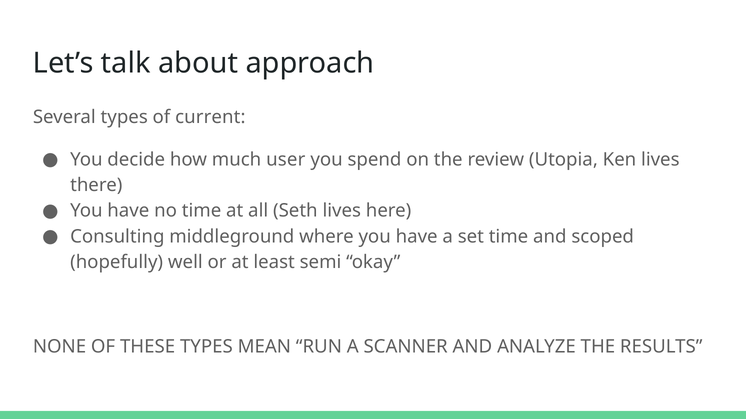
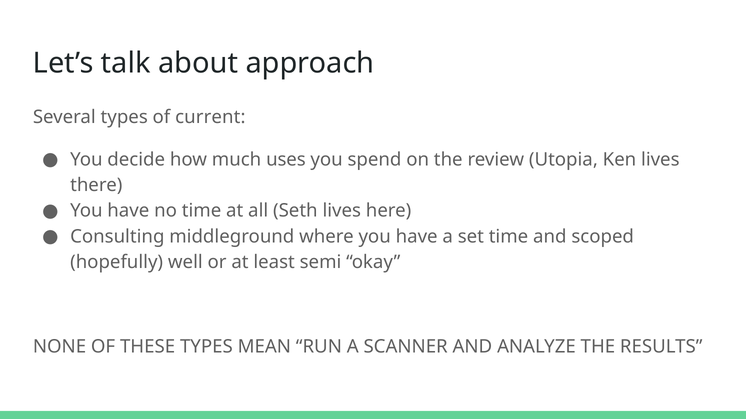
user: user -> uses
